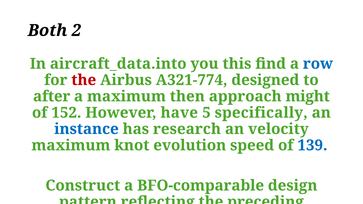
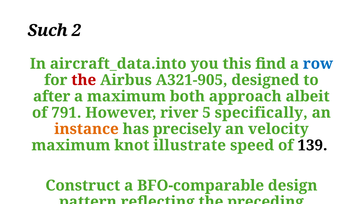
Both: Both -> Such
A321-774: A321-774 -> A321-905
then: then -> both
might: might -> albeit
152: 152 -> 791
have: have -> river
instance colour: blue -> orange
research: research -> precisely
evolution: evolution -> illustrate
139 colour: blue -> black
